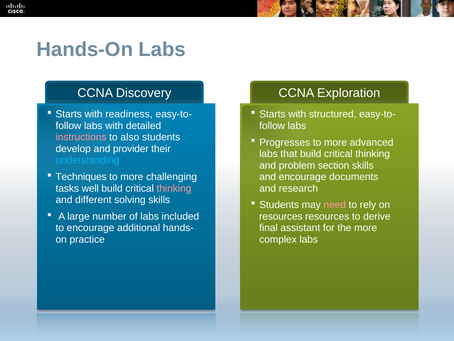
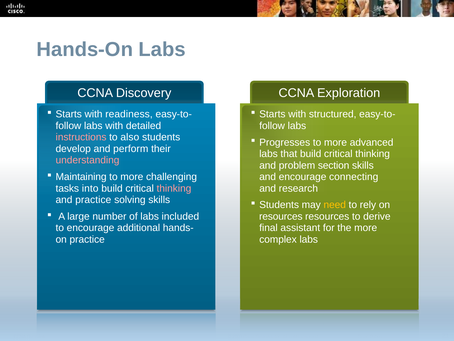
provider: provider -> perform
understanding colour: light blue -> pink
Techniques: Techniques -> Maintaining
documents: documents -> connecting
well: well -> into
and different: different -> practice
need colour: pink -> yellow
